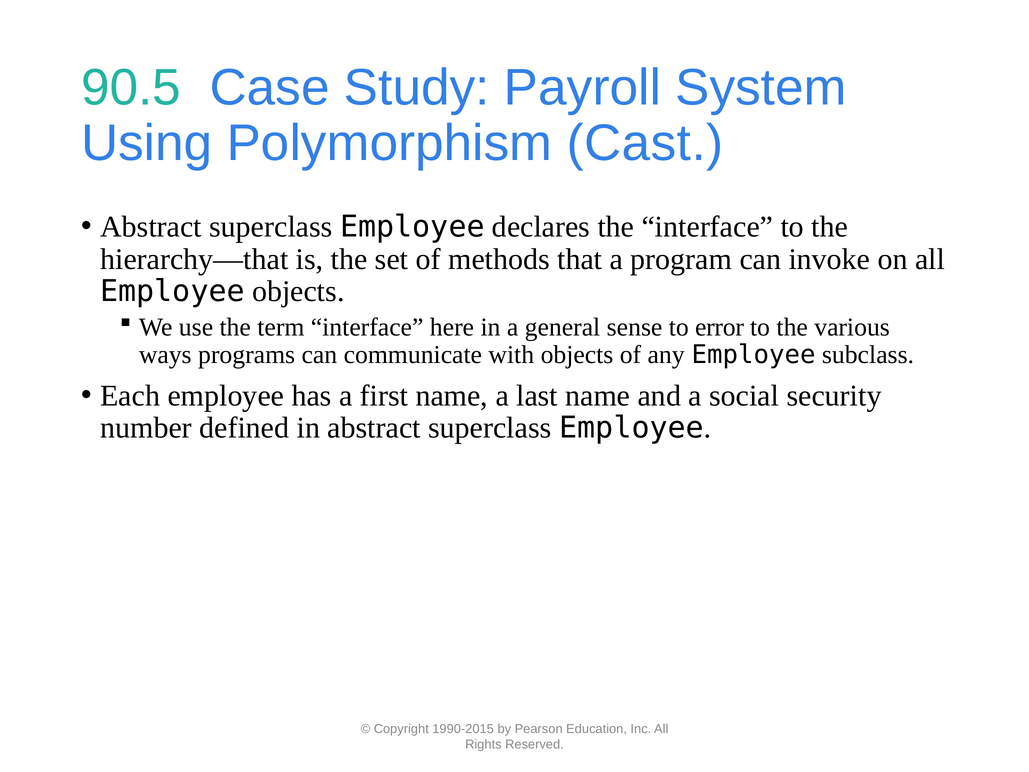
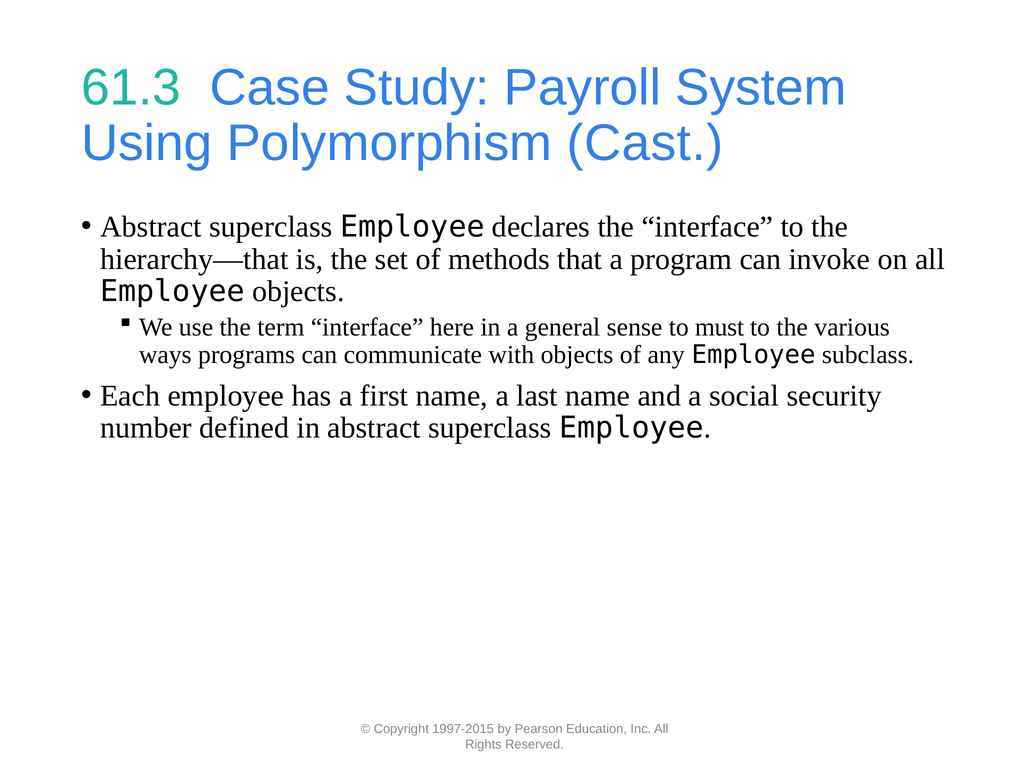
90.5: 90.5 -> 61.3
error: error -> must
1990-2015: 1990-2015 -> 1997-2015
